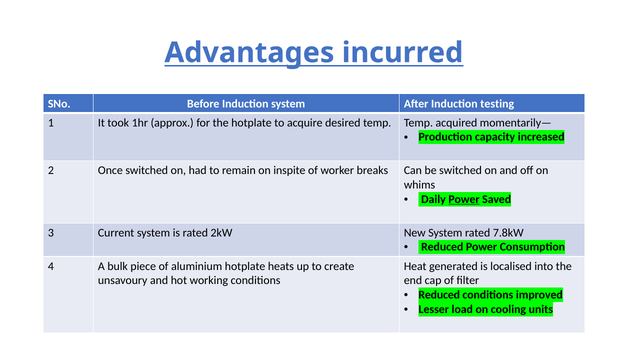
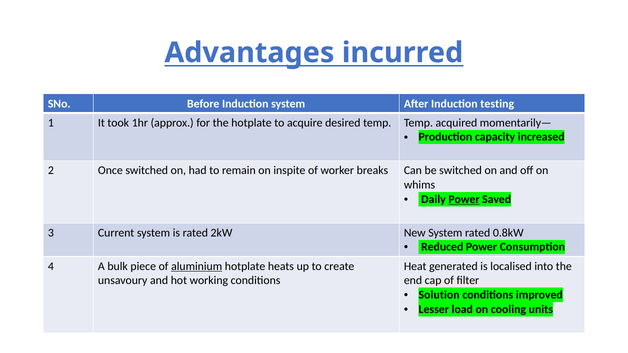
7.8kW: 7.8kW -> 0.8kW
aluminium underline: none -> present
Reduced at (439, 295): Reduced -> Solution
